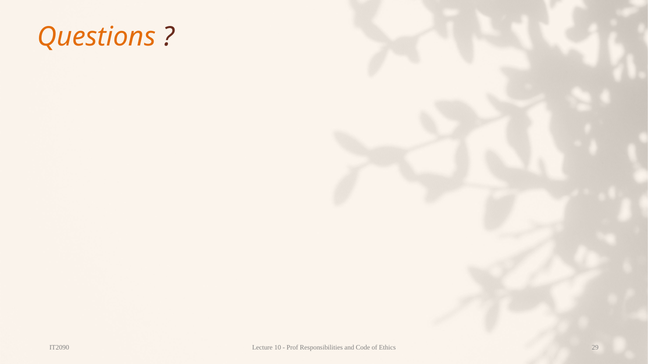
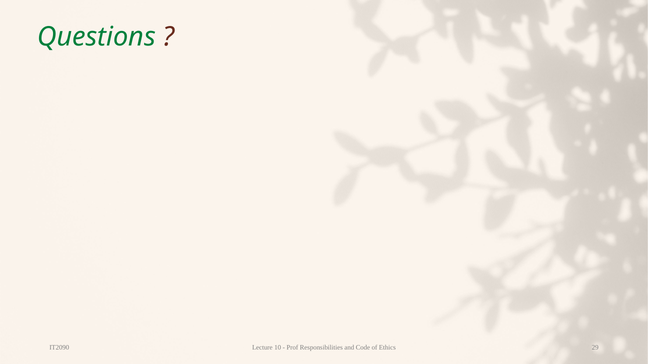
Questions colour: orange -> green
